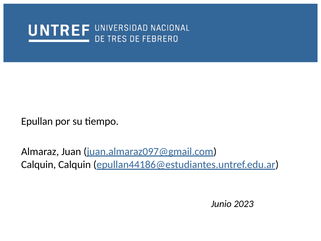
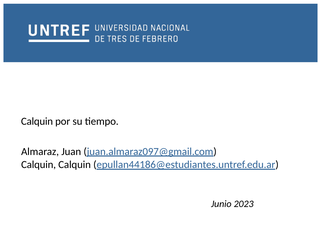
Epullan at (37, 121): Epullan -> Calquin
